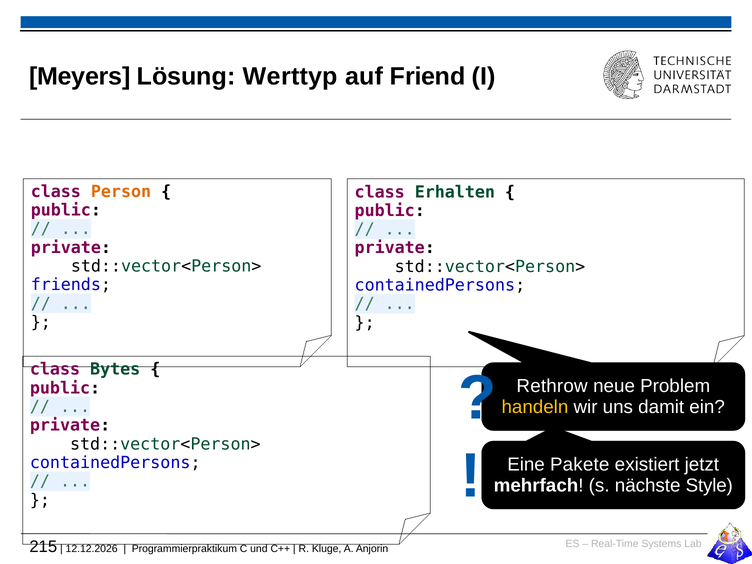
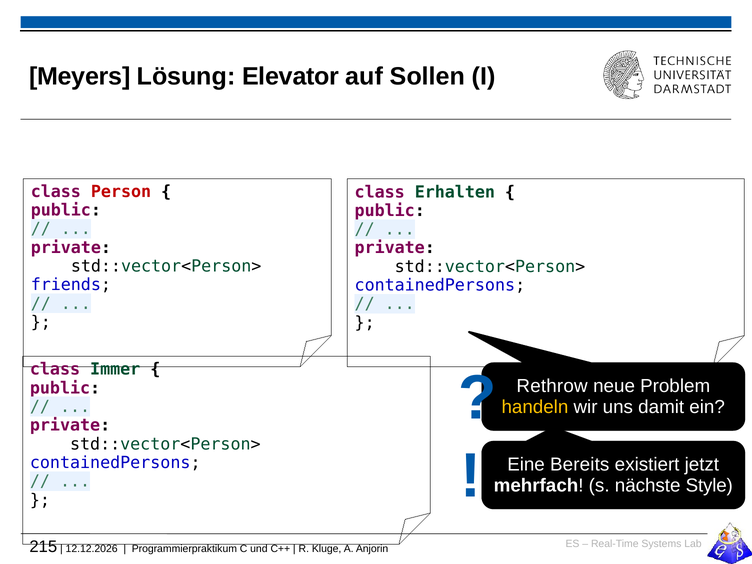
Werttyp: Werttyp -> Elevator
Friend: Friend -> Sollen
Person colour: orange -> red
Bytes: Bytes -> Immer
Pakete: Pakete -> Bereits
